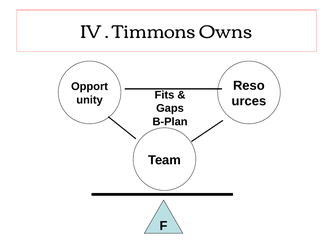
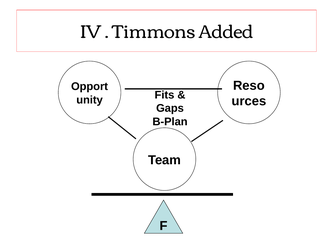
Owns: Owns -> Added
